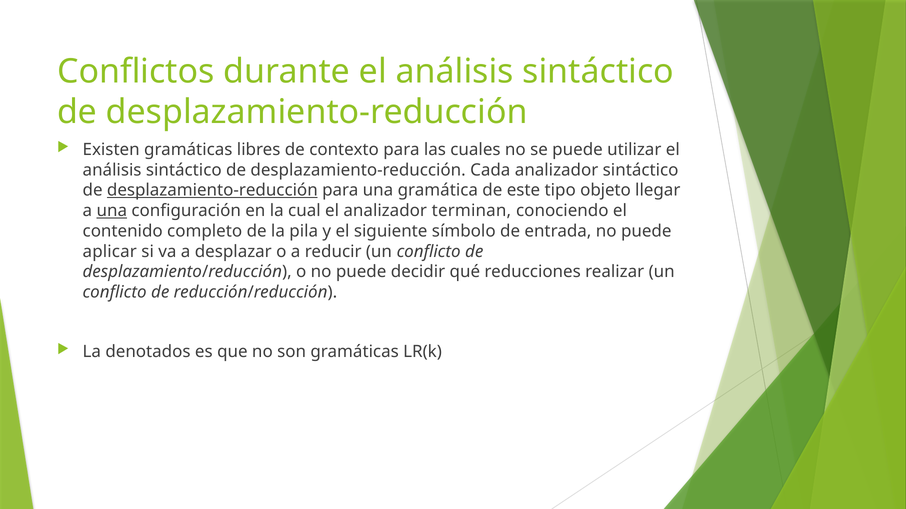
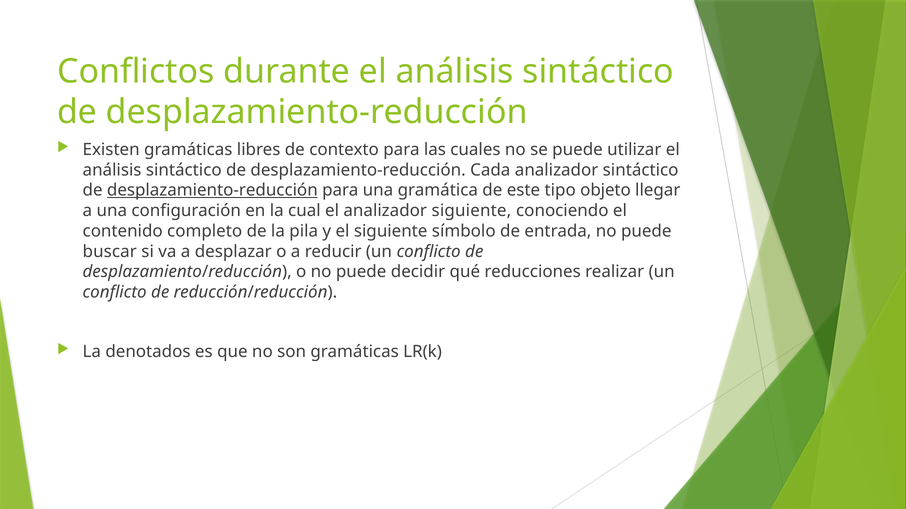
una at (112, 211) underline: present -> none
analizador terminan: terminan -> siguiente
aplicar: aplicar -> buscar
